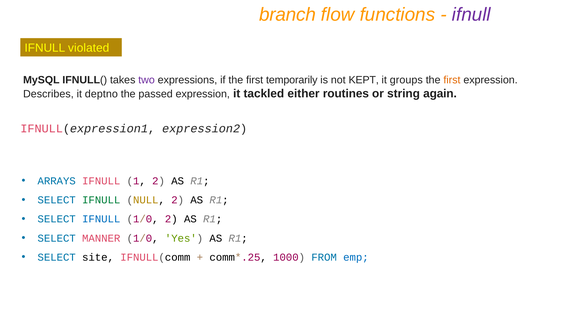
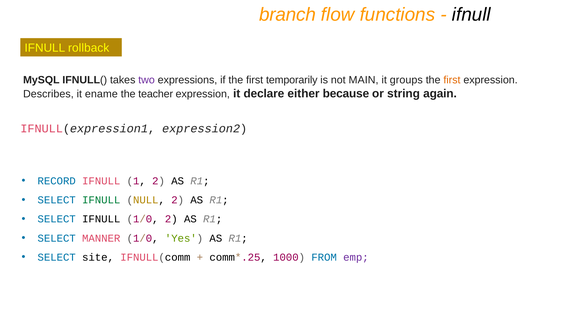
ifnull at (471, 15) colour: purple -> black
violated: violated -> rollback
KEPT: KEPT -> MAIN
deptno: deptno -> ename
passed: passed -> teacher
tackled: tackled -> declare
routines: routines -> because
ARRAYS: ARRAYS -> RECORD
IFNULL at (101, 219) colour: blue -> black
emp colour: blue -> purple
